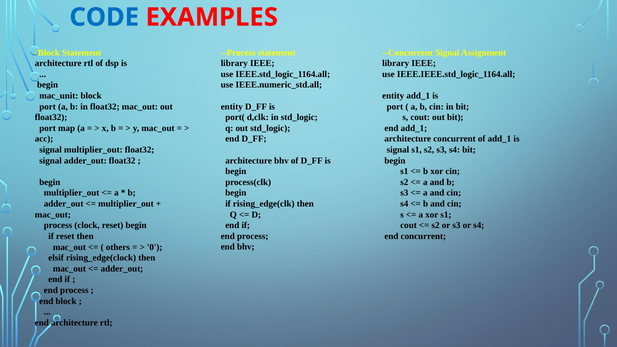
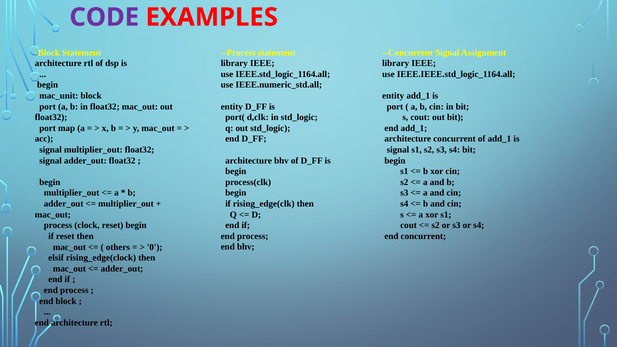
CODE colour: blue -> purple
